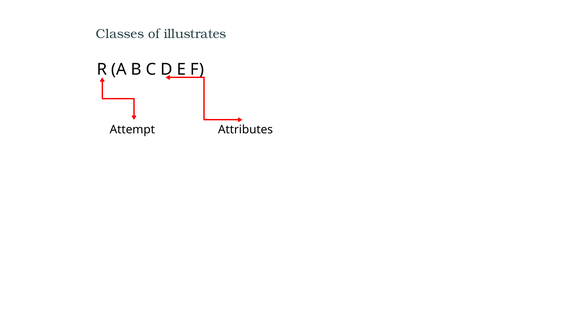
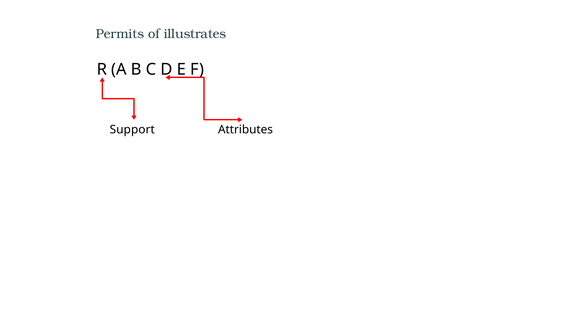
Classes: Classes -> Permits
Attempt: Attempt -> Support
